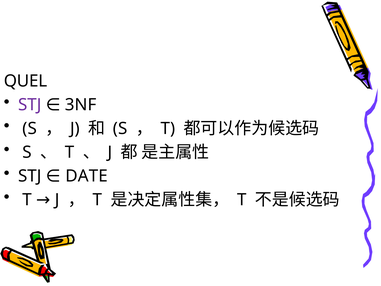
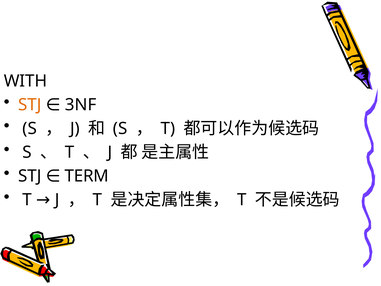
QUEL: QUEL -> WITH
STJ at (30, 105) colour: purple -> orange
DATE: DATE -> TERM
